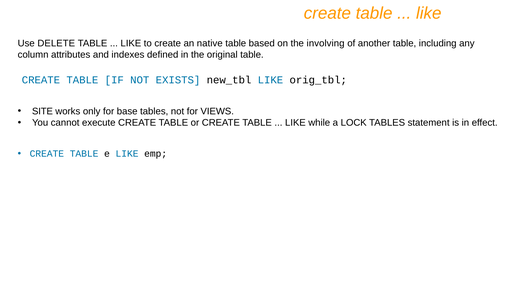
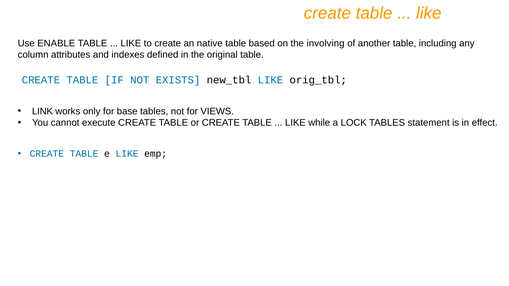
DELETE: DELETE -> ENABLE
SITE: SITE -> LINK
